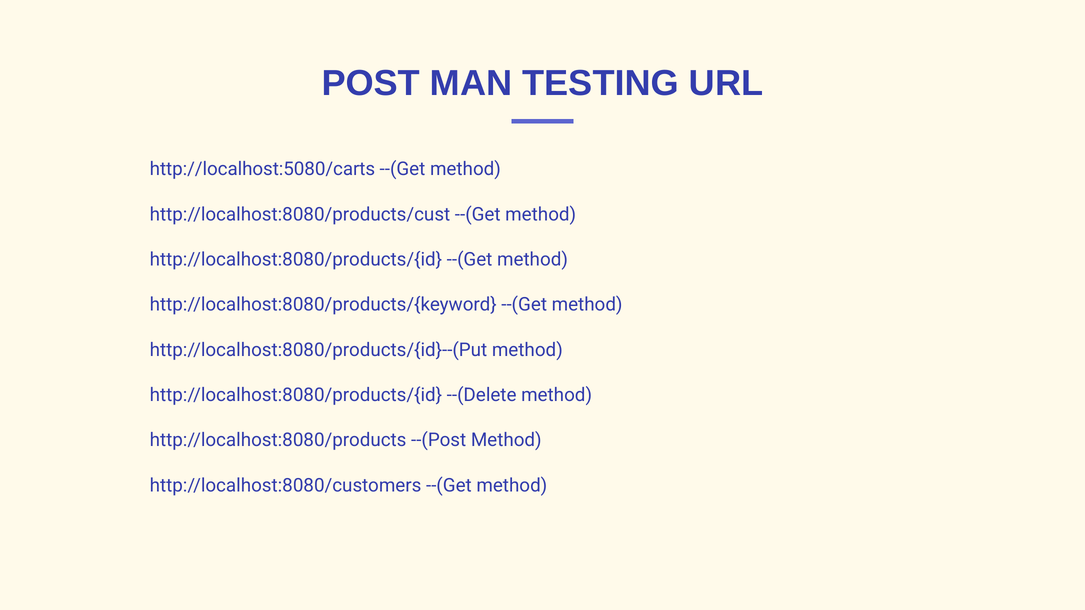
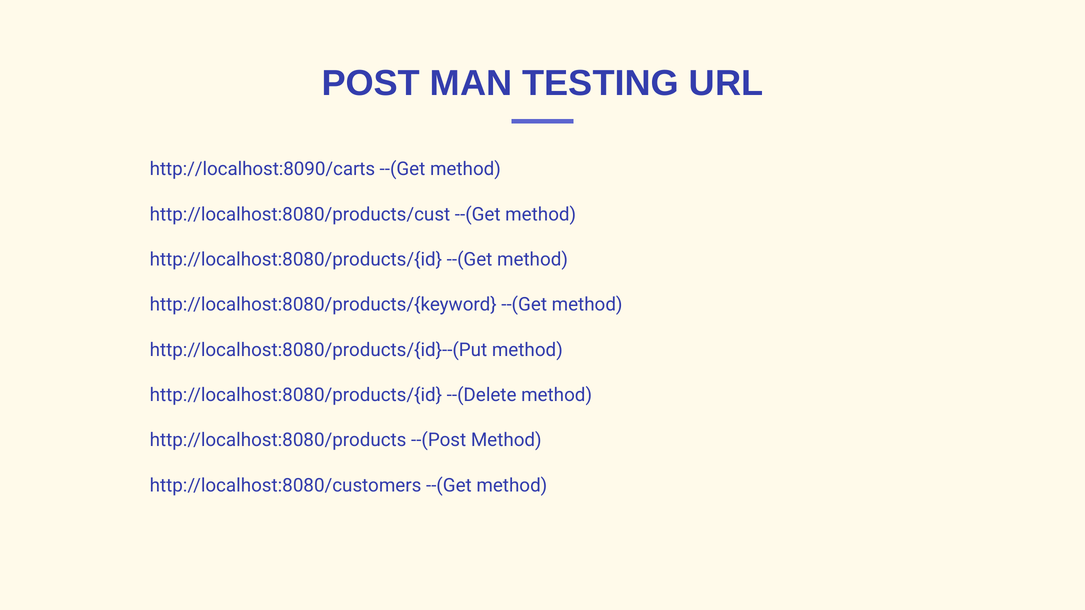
http://localhost:5080/carts: http://localhost:5080/carts -> http://localhost:8090/carts
